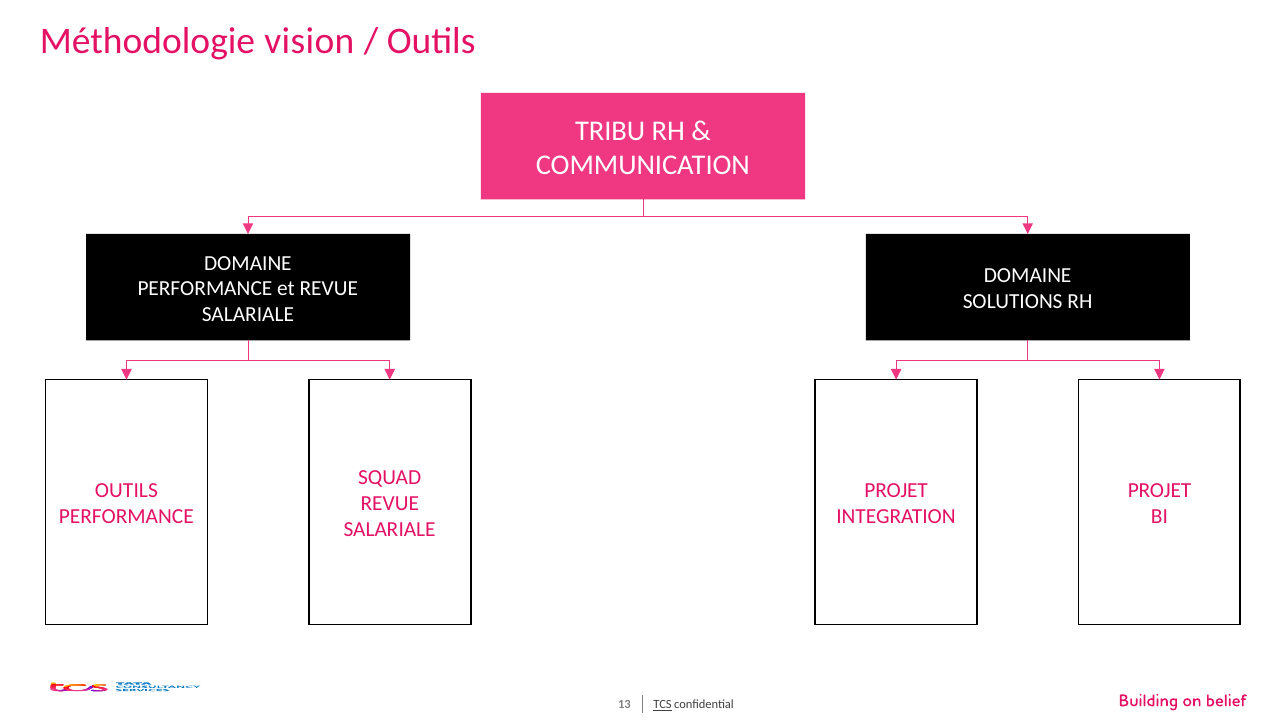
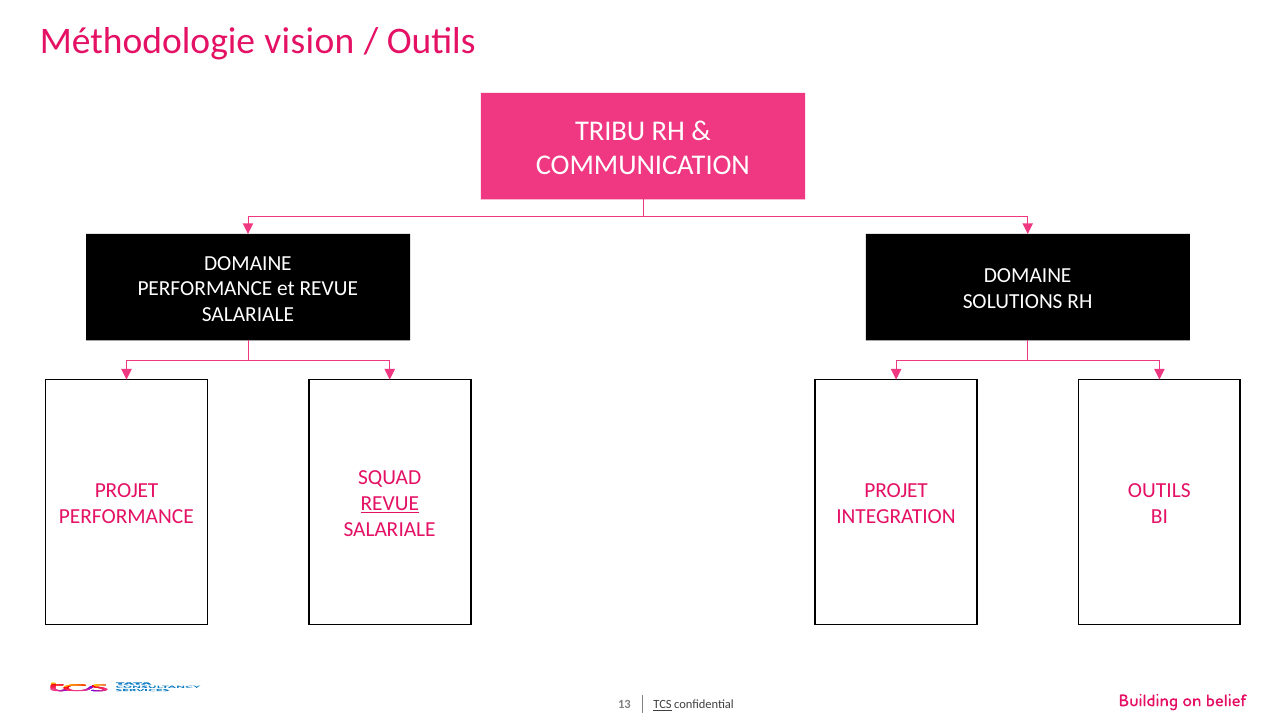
OUTILS at (126, 491): OUTILS -> PROJET
PROJET at (1159, 491): PROJET -> OUTILS
REVUE at (390, 504) underline: none -> present
